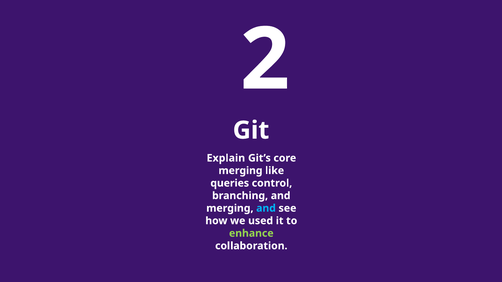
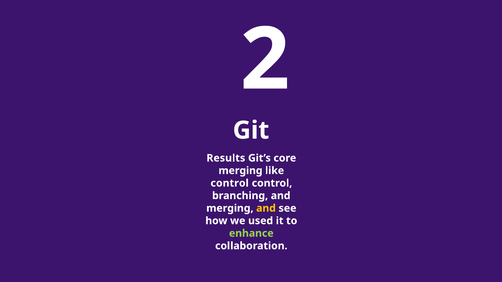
Explain: Explain -> Results
queries at (230, 183): queries -> control
and at (266, 208) colour: light blue -> yellow
